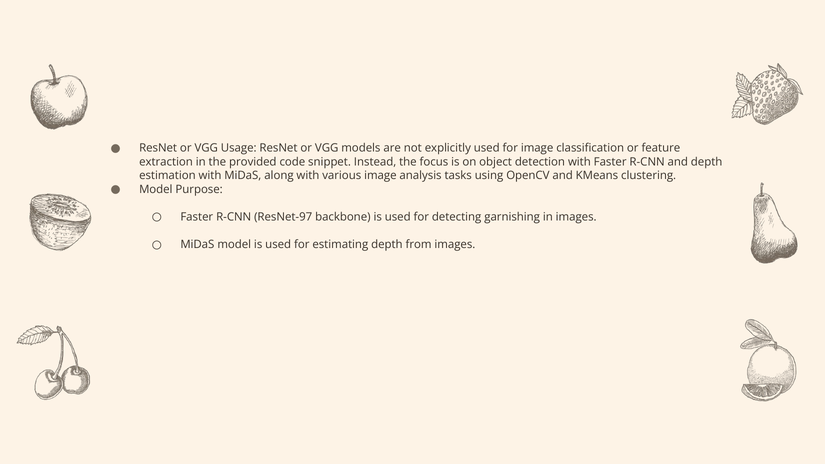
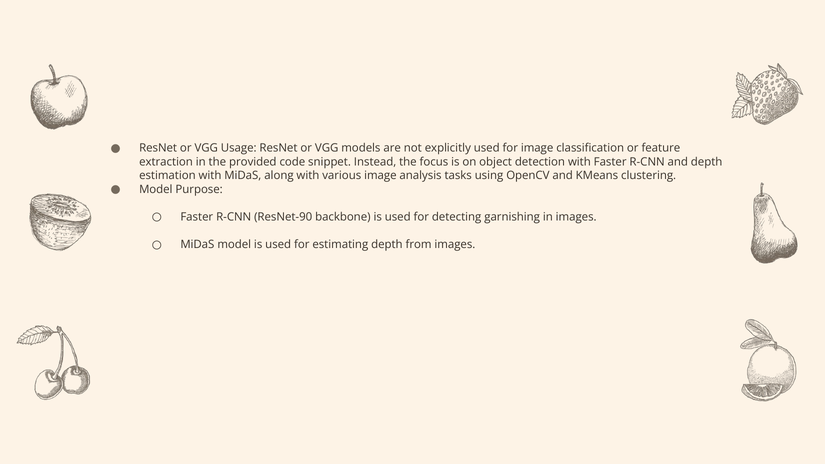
ResNet-97: ResNet-97 -> ResNet-90
